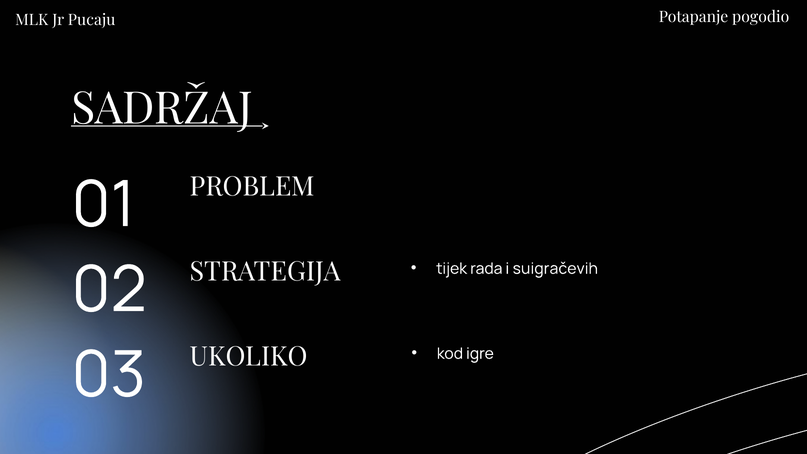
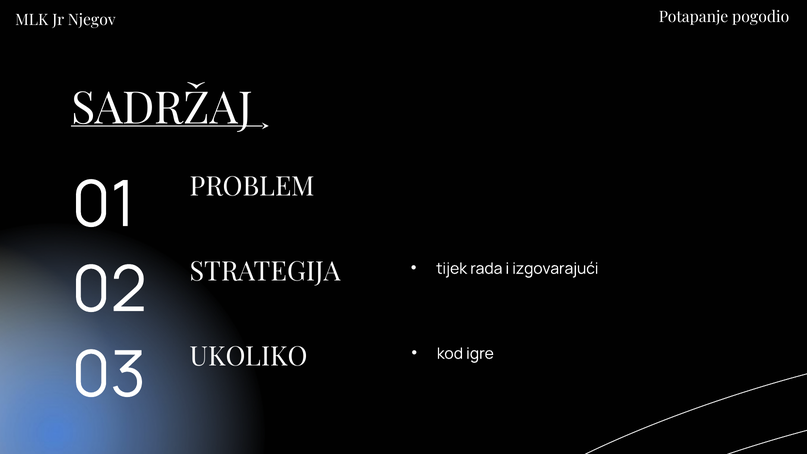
Pucaju: Pucaju -> Njegov
suigračevih: suigračevih -> izgovarajući
